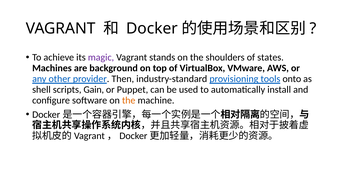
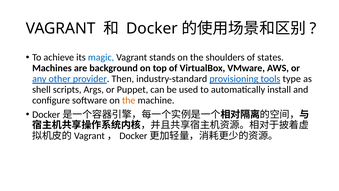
magic colour: purple -> blue
onto: onto -> type
Gain: Gain -> Args
